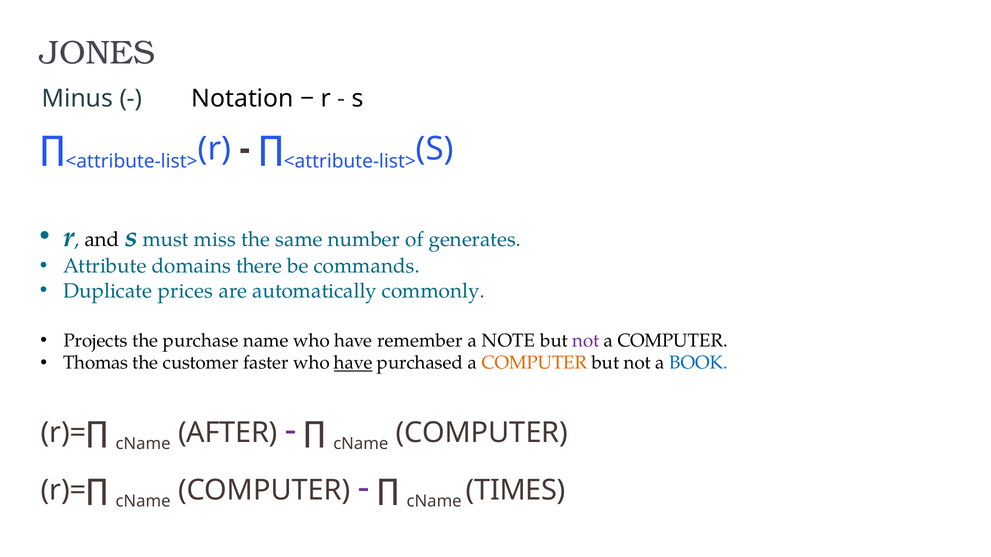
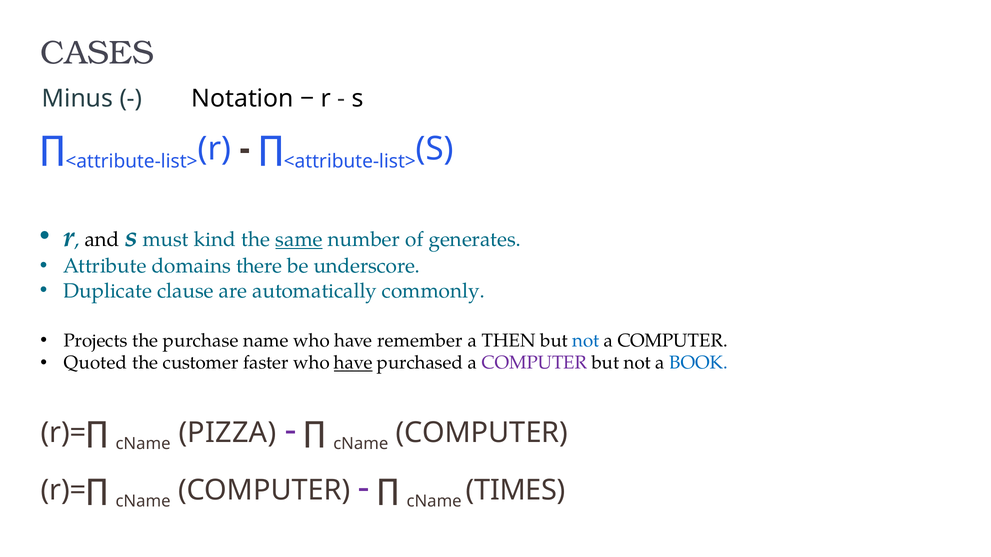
JONES: JONES -> CASES
miss: miss -> kind
same underline: none -> present
commands: commands -> underscore
prices: prices -> clause
NOTE: NOTE -> THEN
not at (586, 341) colour: purple -> blue
Thomas: Thomas -> Quoted
COMPUTER at (534, 363) colour: orange -> purple
AFTER: AFTER -> PIZZA
